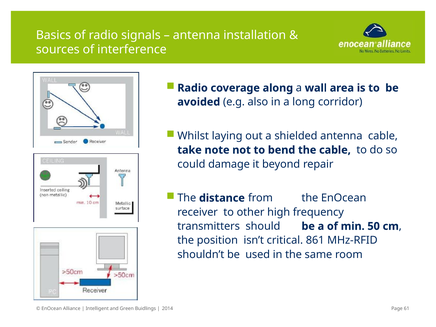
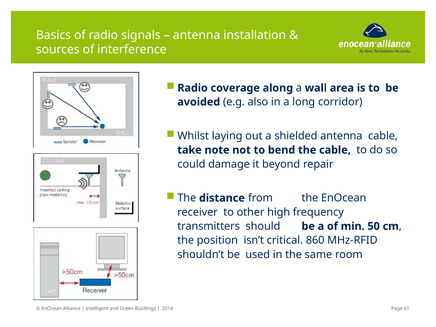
861: 861 -> 860
